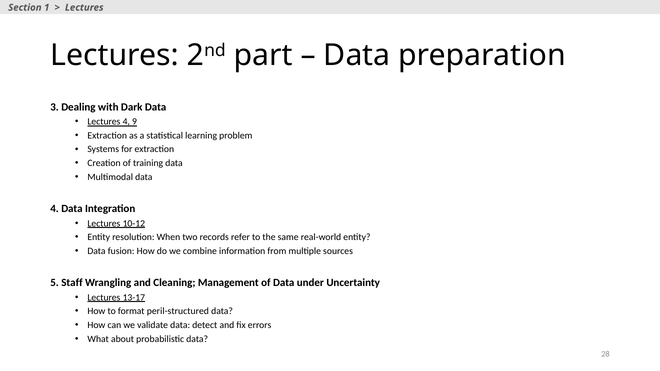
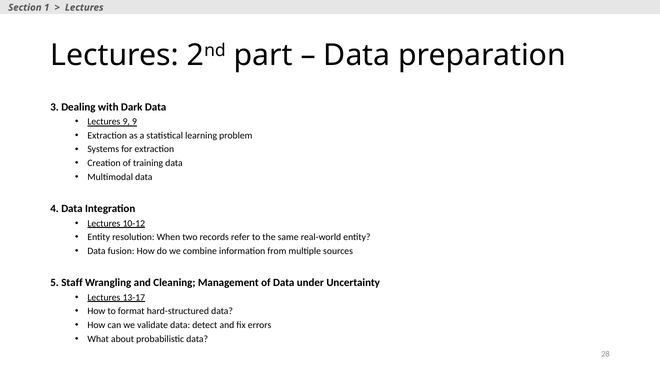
Lectures 4: 4 -> 9
peril-structured: peril-structured -> hard-structured
